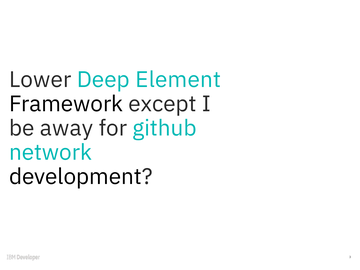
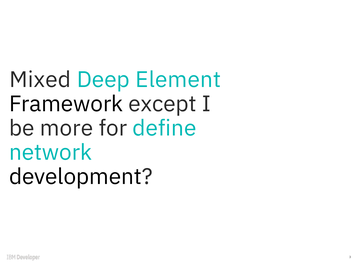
Lower: Lower -> Mixed
away: away -> more
github: github -> define
